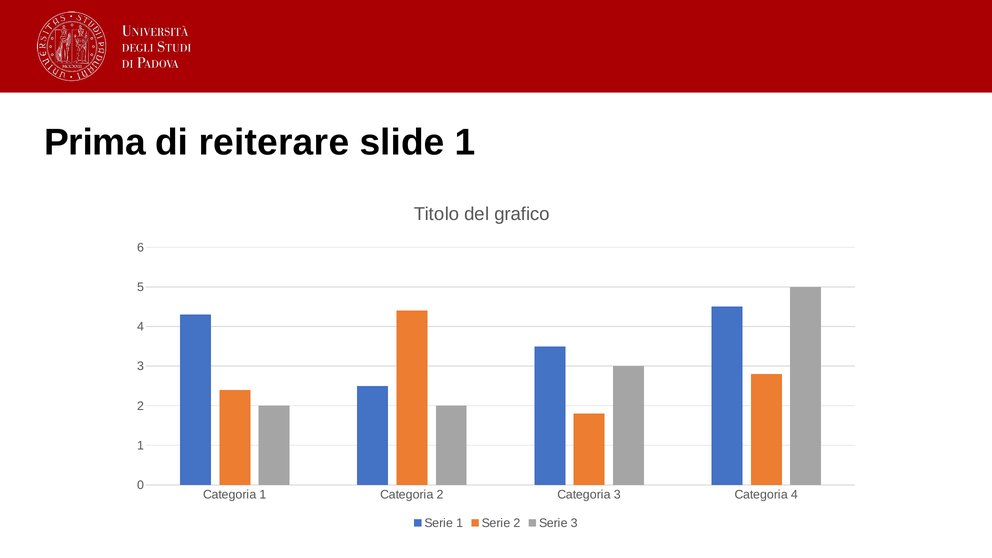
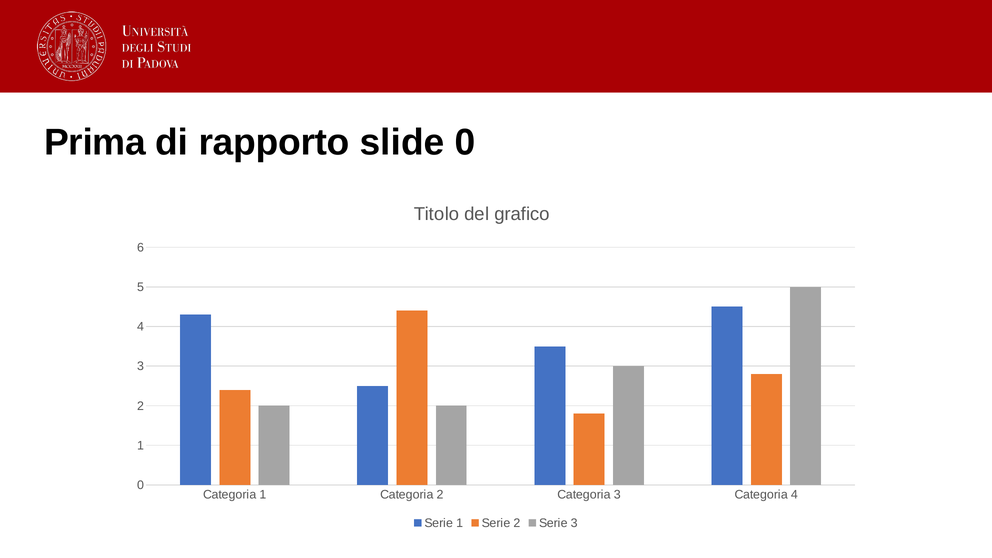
reiterare: reiterare -> rapporto
slide 1: 1 -> 0
